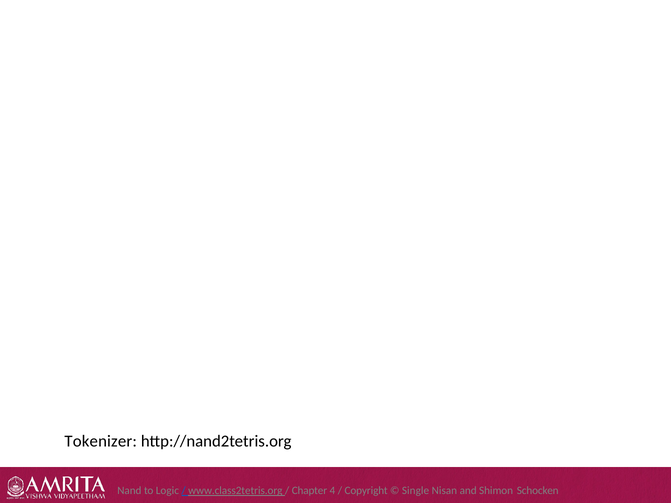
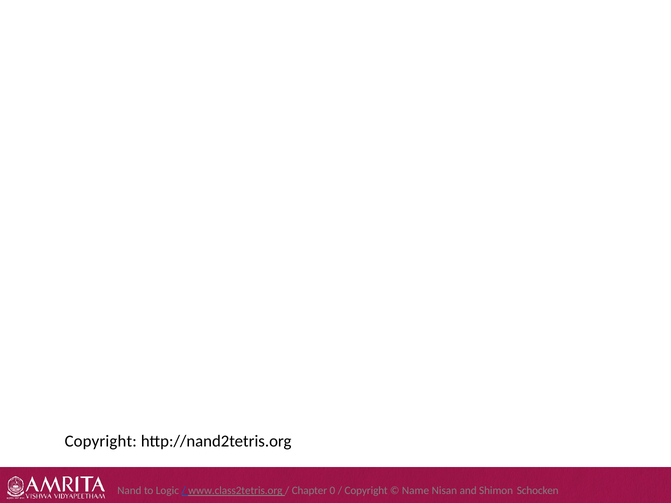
Tokenizer at (101, 441): Tokenizer -> Copyright
4: 4 -> 0
Single: Single -> Name
